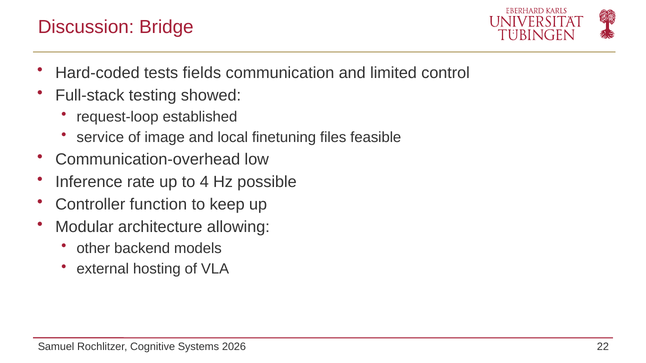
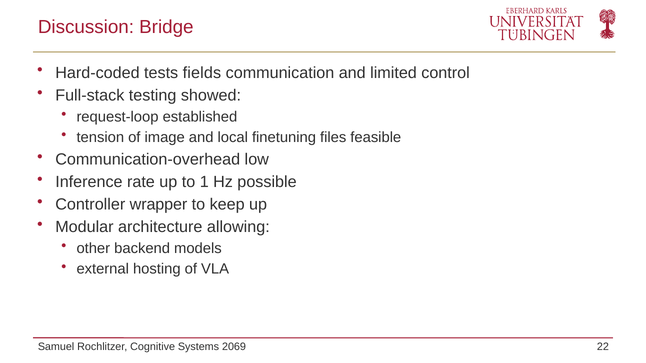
service: service -> tension
4: 4 -> 1
function: function -> wrapper
2026: 2026 -> 2069
